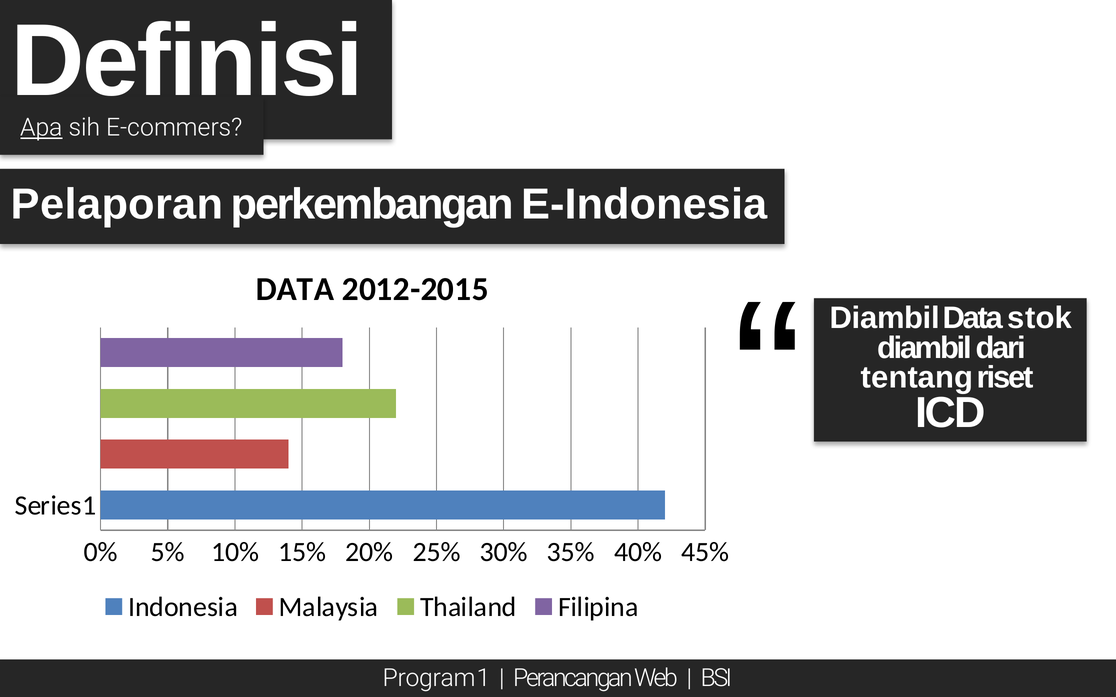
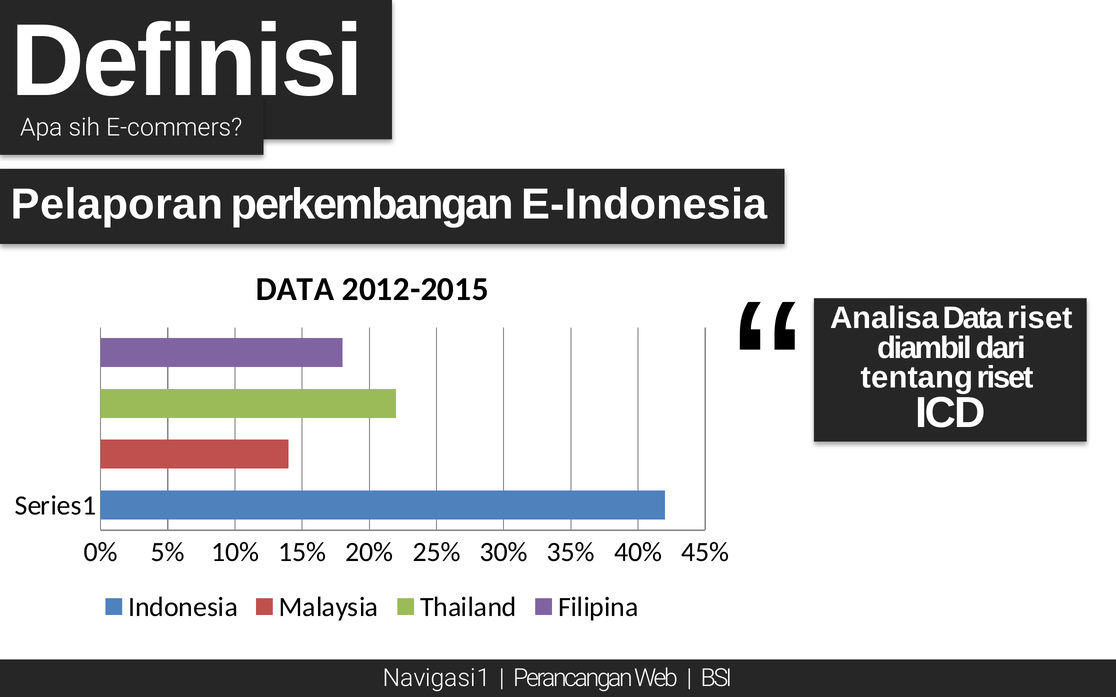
Apa underline: present -> none
Diambil at (885, 318): Diambil -> Analisa
Data stok: stok -> riset
Program: Program -> Navigasi
